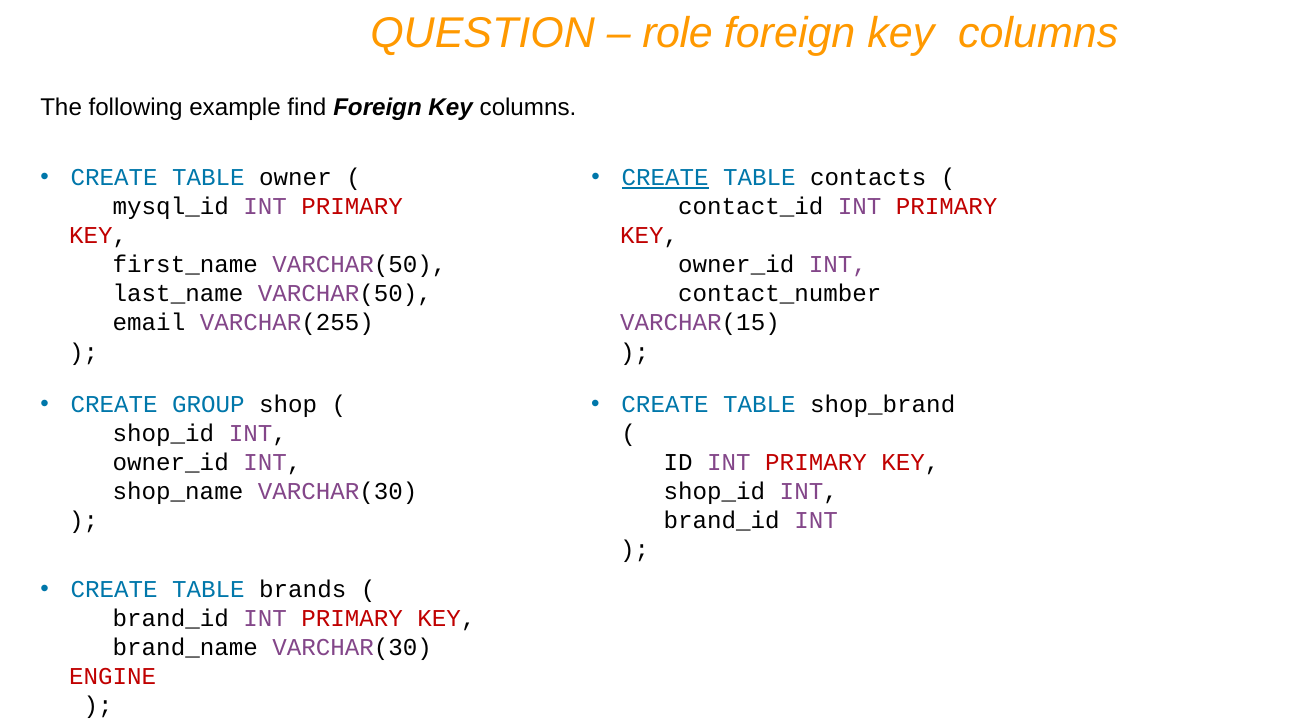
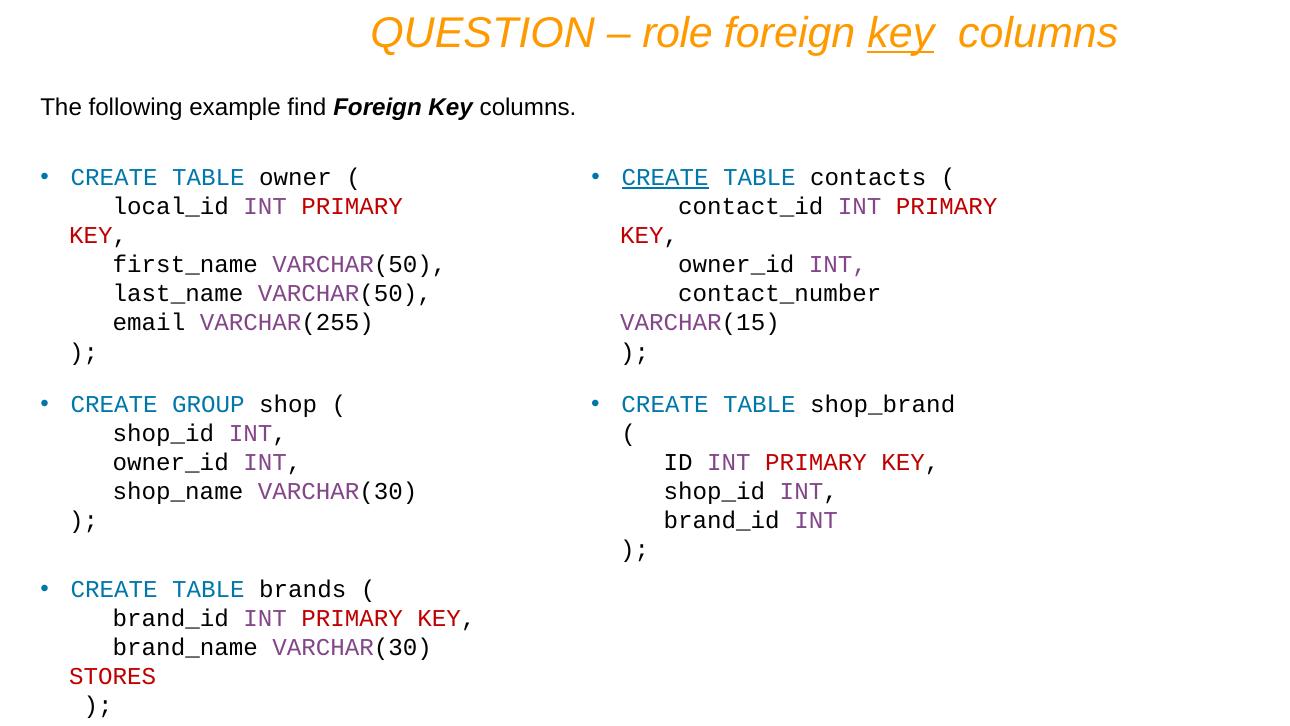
key at (901, 34) underline: none -> present
mysql_id: mysql_id -> local_id
ENGINE: ENGINE -> STORES
